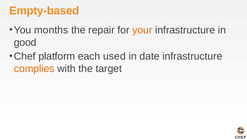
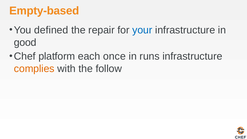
months: months -> defined
your colour: orange -> blue
used: used -> once
date: date -> runs
target: target -> follow
